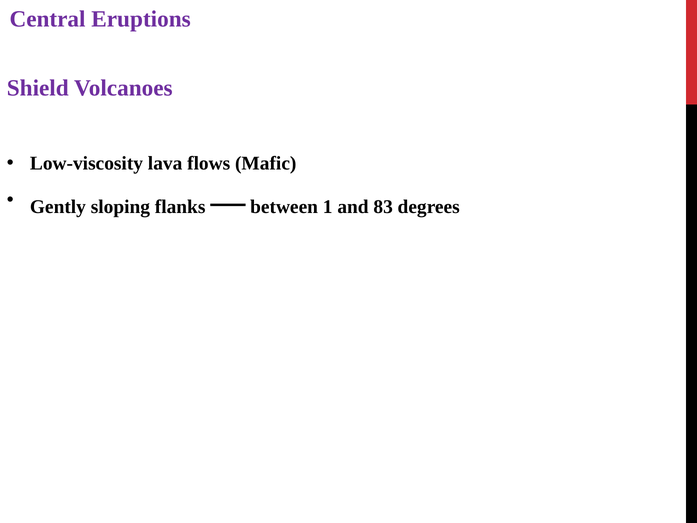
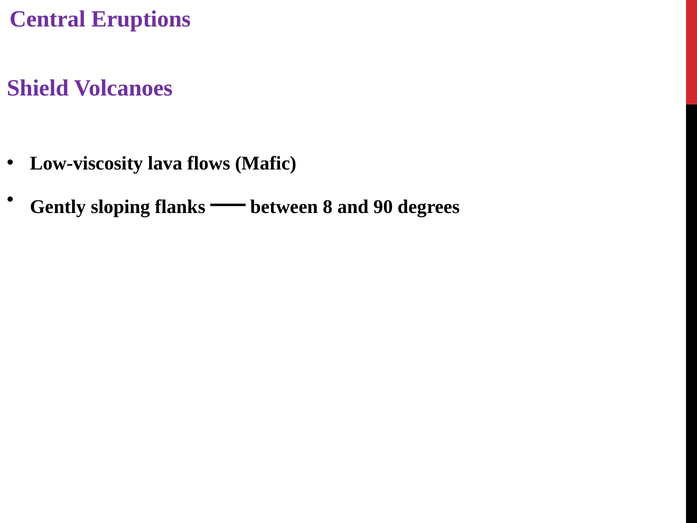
1: 1 -> 8
83: 83 -> 90
